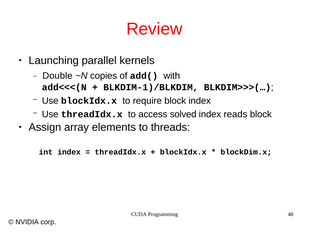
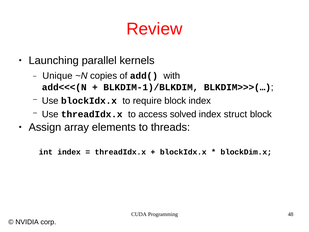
Double: Double -> Unique
reads: reads -> struct
